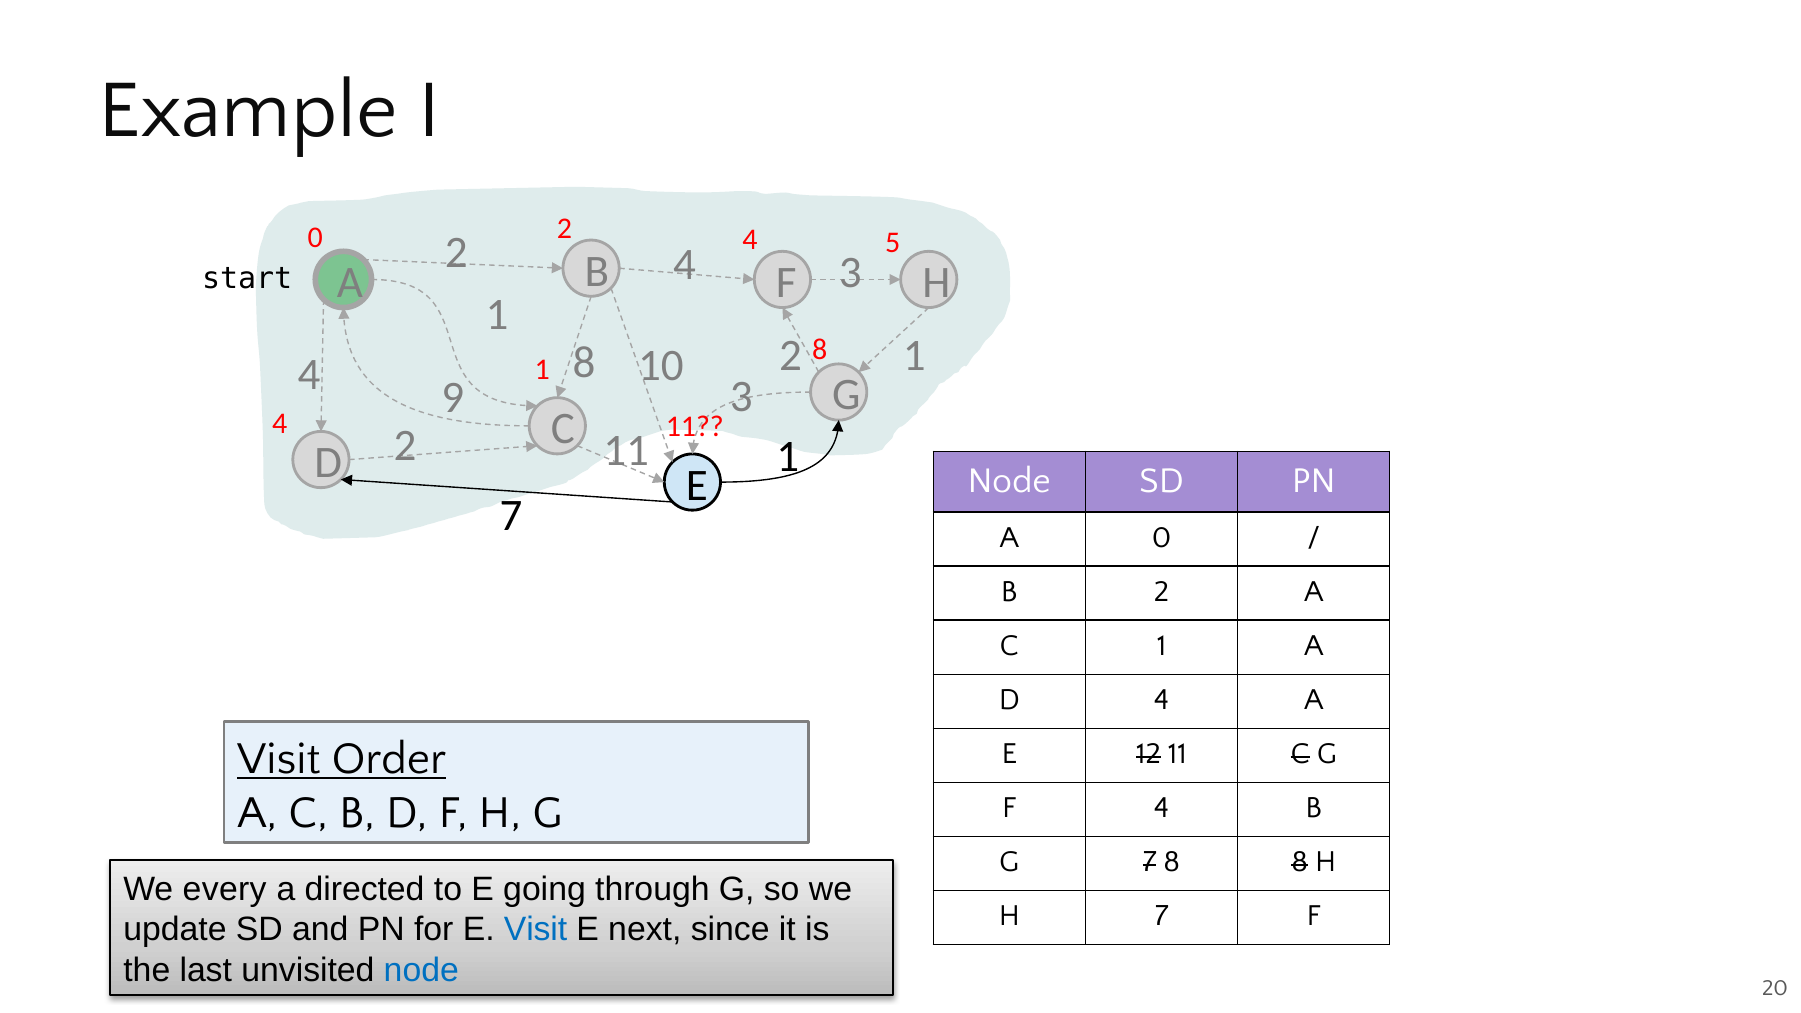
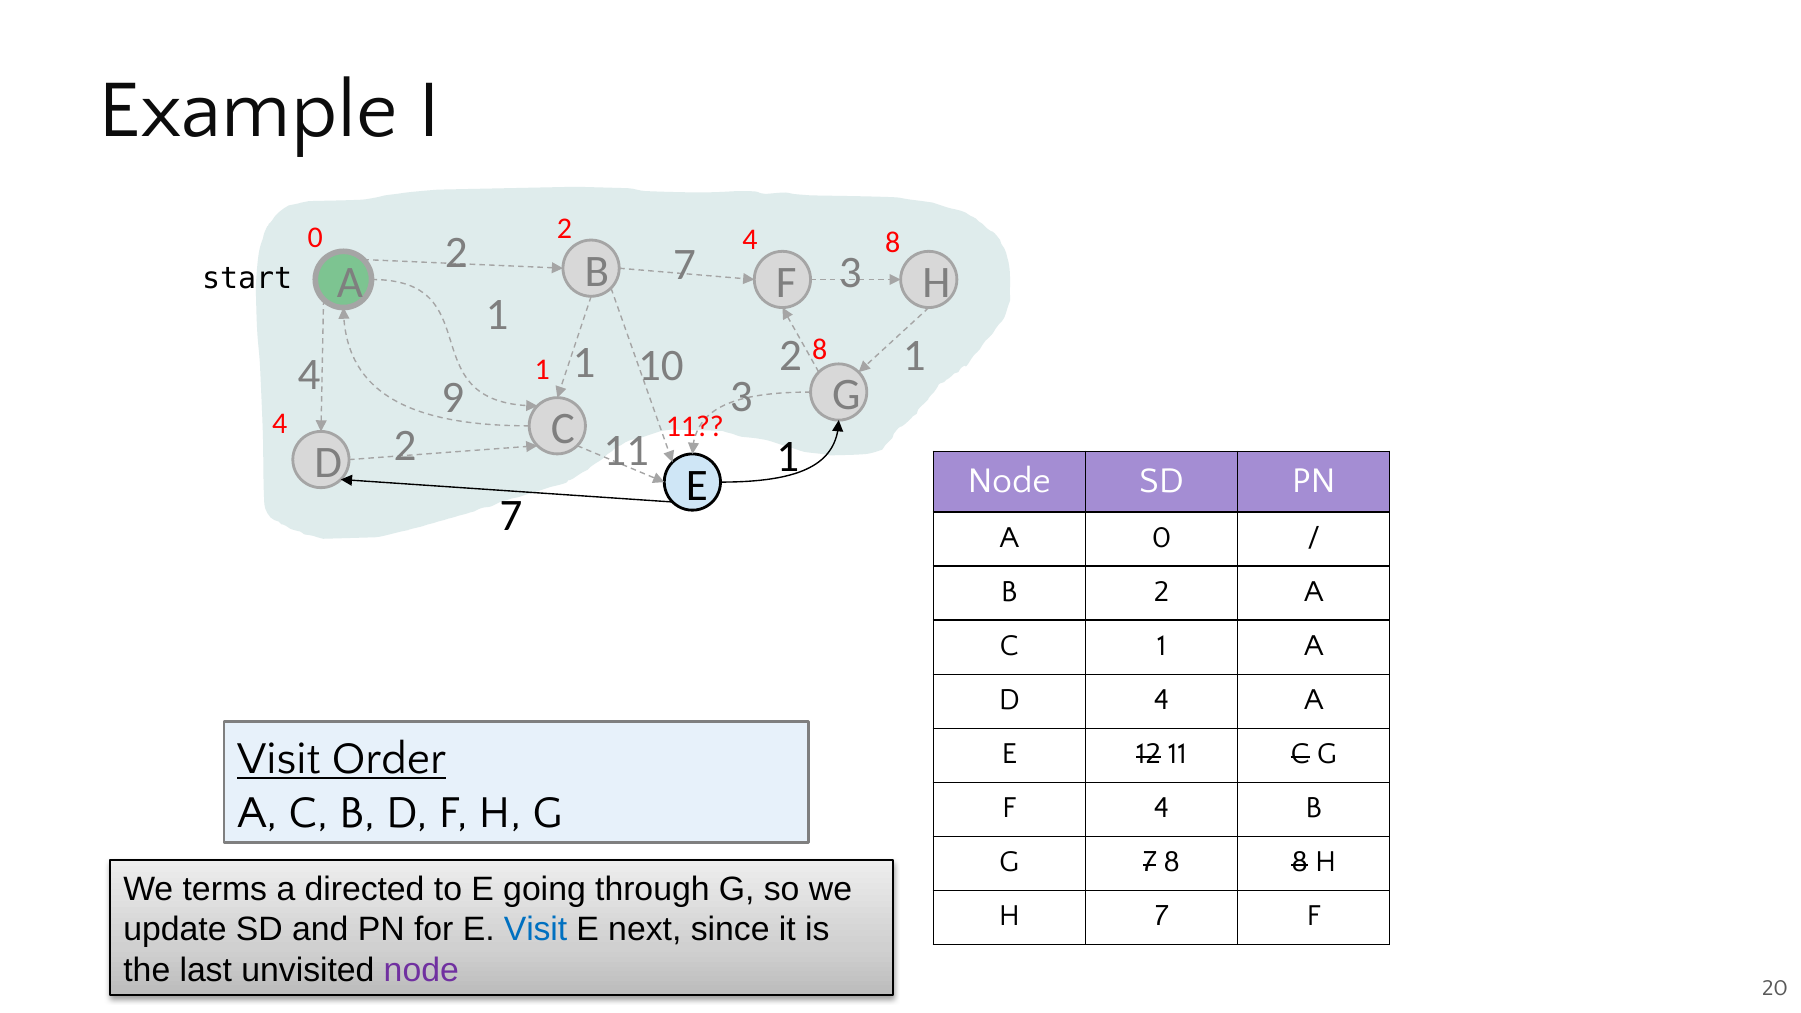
2 4 5: 5 -> 8
4 at (684, 264): 4 -> 7
8 at (584, 363): 8 -> 1
every: every -> terms
node at (421, 970) colour: blue -> purple
